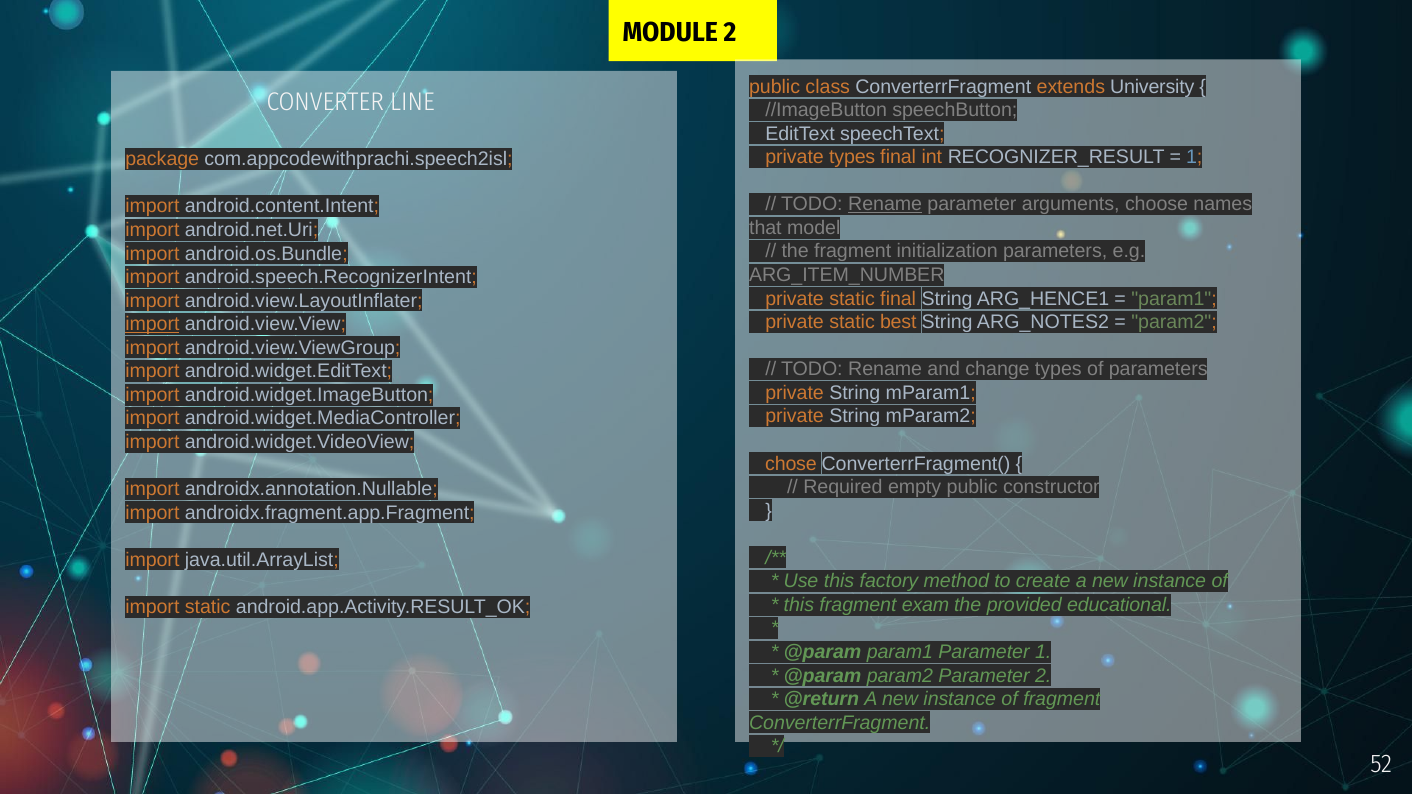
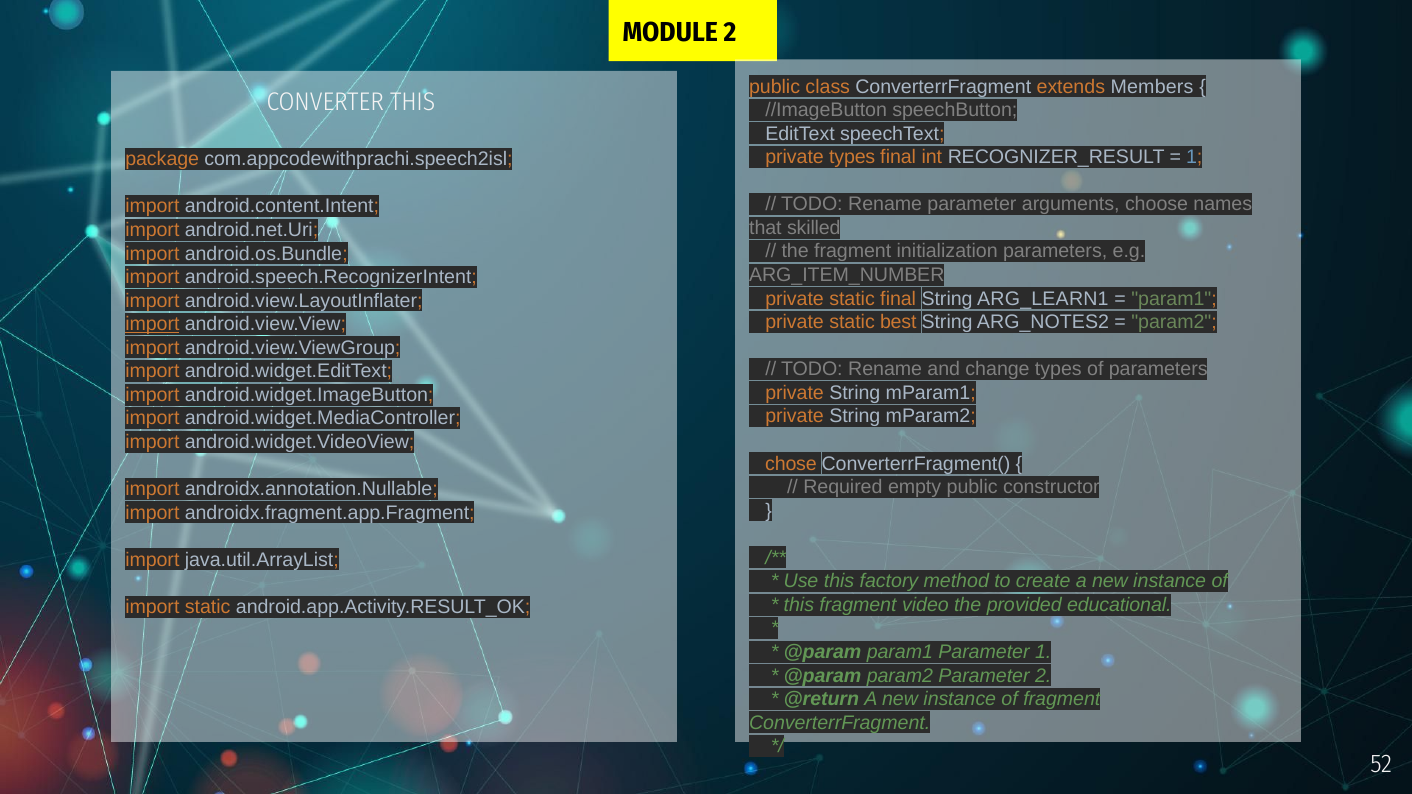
University: University -> Members
CONVERTER LINE: LINE -> THIS
Rename at (885, 204) underline: present -> none
model: model -> skilled
ARG_HENCE1: ARG_HENCE1 -> ARG_LEARN1
exam: exam -> video
